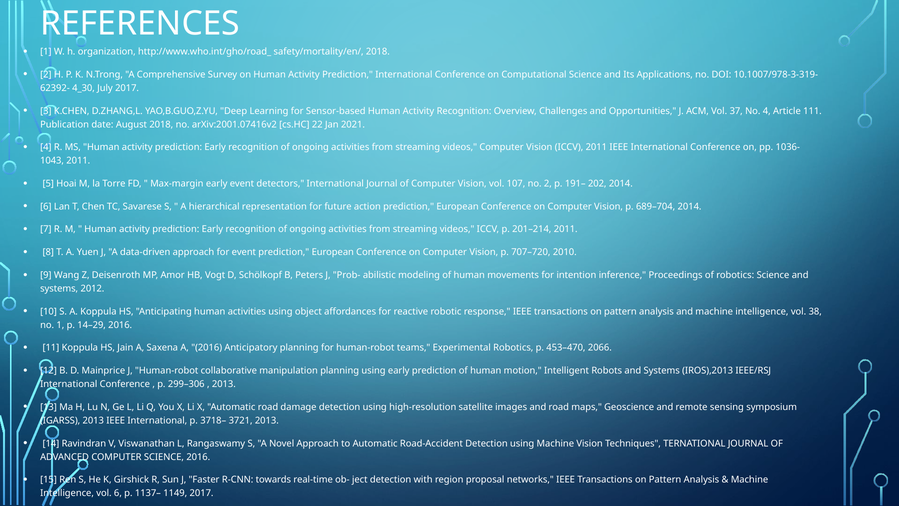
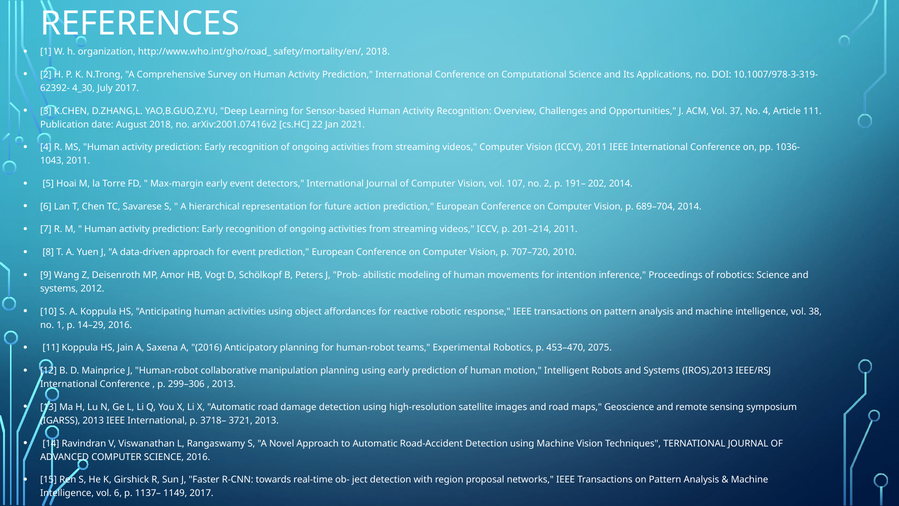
2066: 2066 -> 2075
